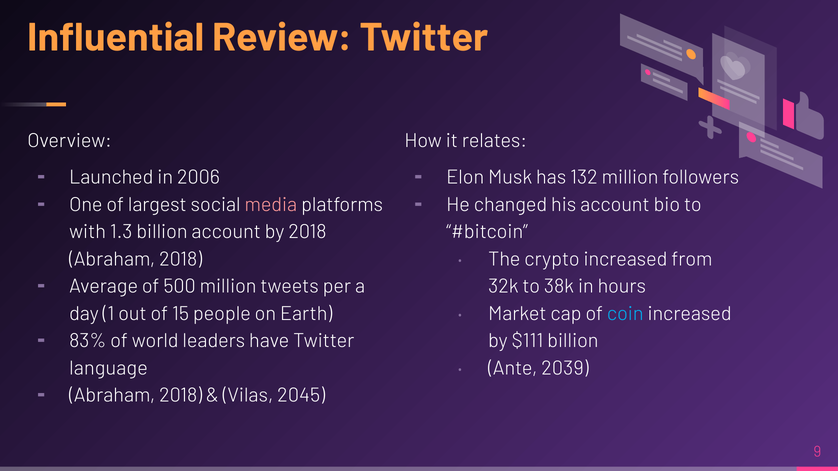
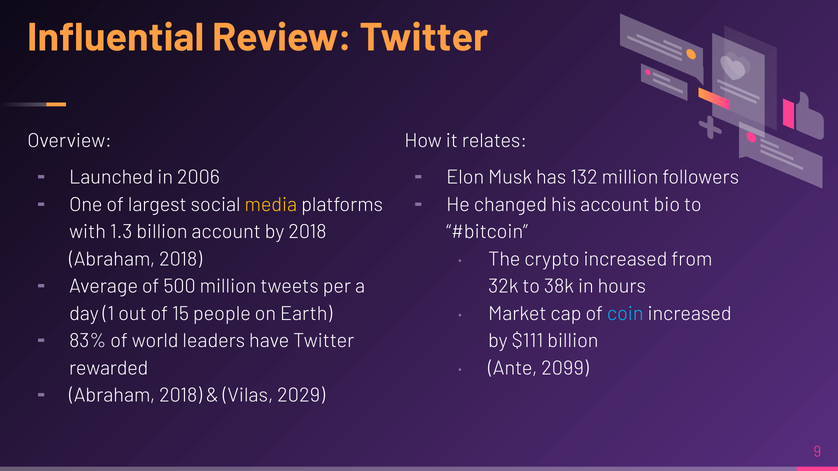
media colour: pink -> yellow
language: language -> rewarded
2039: 2039 -> 2099
2045: 2045 -> 2029
